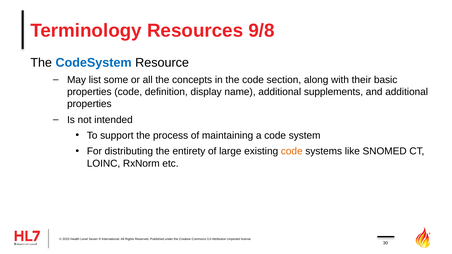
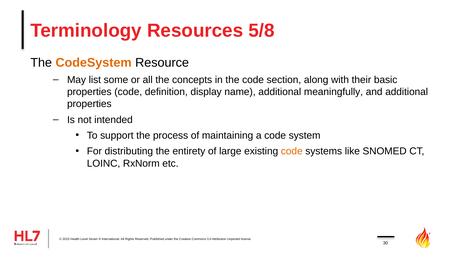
9/8: 9/8 -> 5/8
CodeSystem colour: blue -> orange
supplements: supplements -> meaningfully
